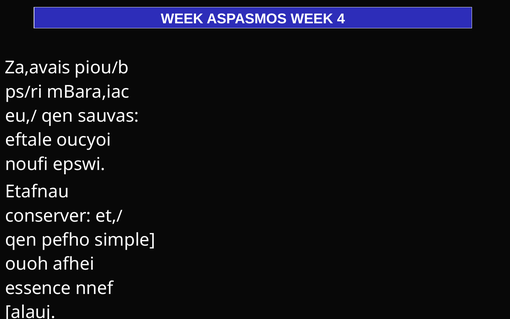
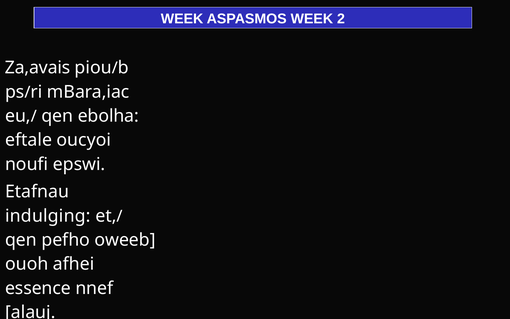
4: 4 -> 2
sauvas: sauvas -> ebolha
conserver: conserver -> indulging
simple: simple -> oweeb
